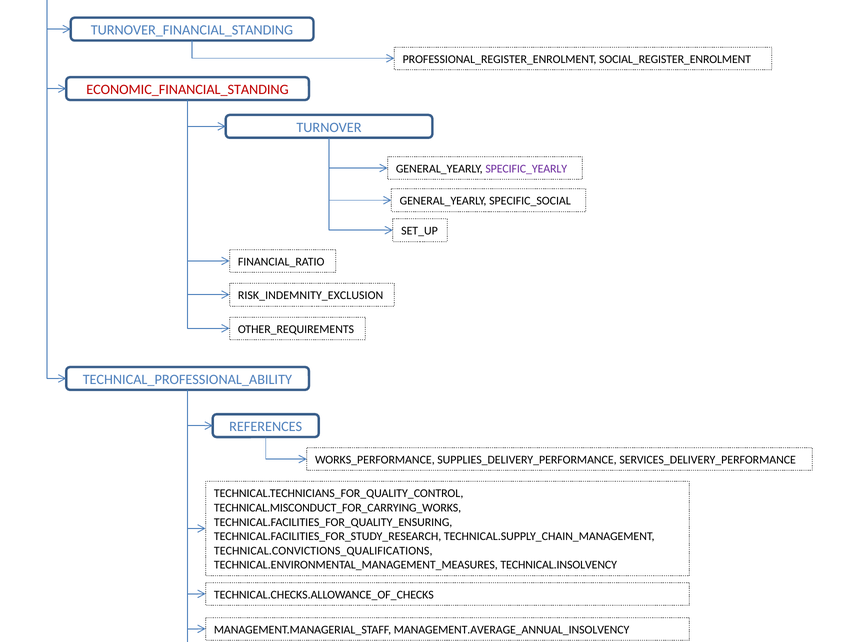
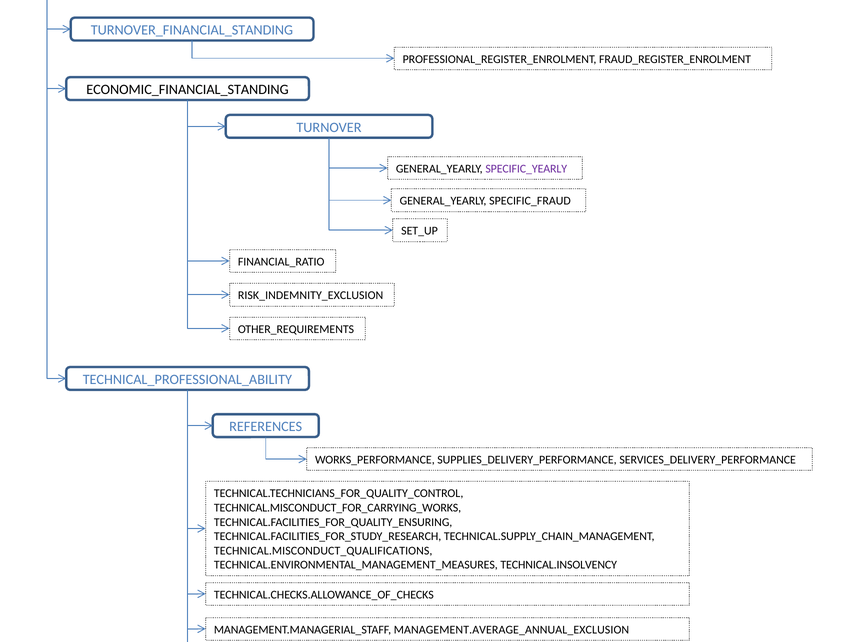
SOCIAL_REGISTER_ENROLMENT: SOCIAL_REGISTER_ENROLMENT -> FRAUD_REGISTER_ENROLMENT
ECONOMIC_FINANCIAL_STANDING colour: red -> black
SPECIFIC_SOCIAL: SPECIFIC_SOCIAL -> SPECIFIC_FRAUD
TECHNICAL.CONVICTIONS_QUALIFICATIONS: TECHNICAL.CONVICTIONS_QUALIFICATIONS -> TECHNICAL.MISCONDUCT_QUALIFICATIONS
MANAGEMENT.AVERAGE_ANNUAL_INSOLVENCY: MANAGEMENT.AVERAGE_ANNUAL_INSOLVENCY -> MANAGEMENT.AVERAGE_ANNUAL_EXCLUSION
